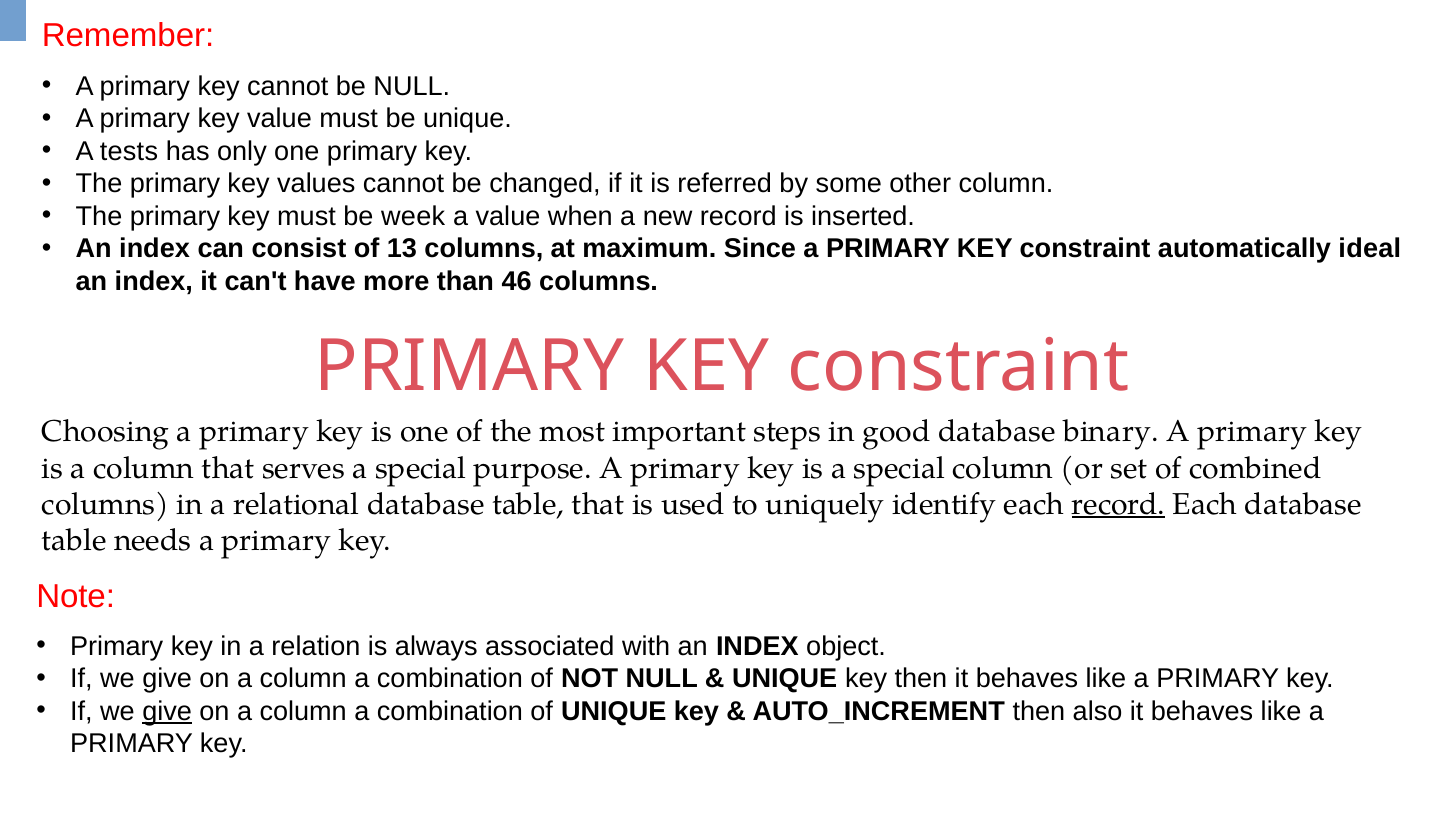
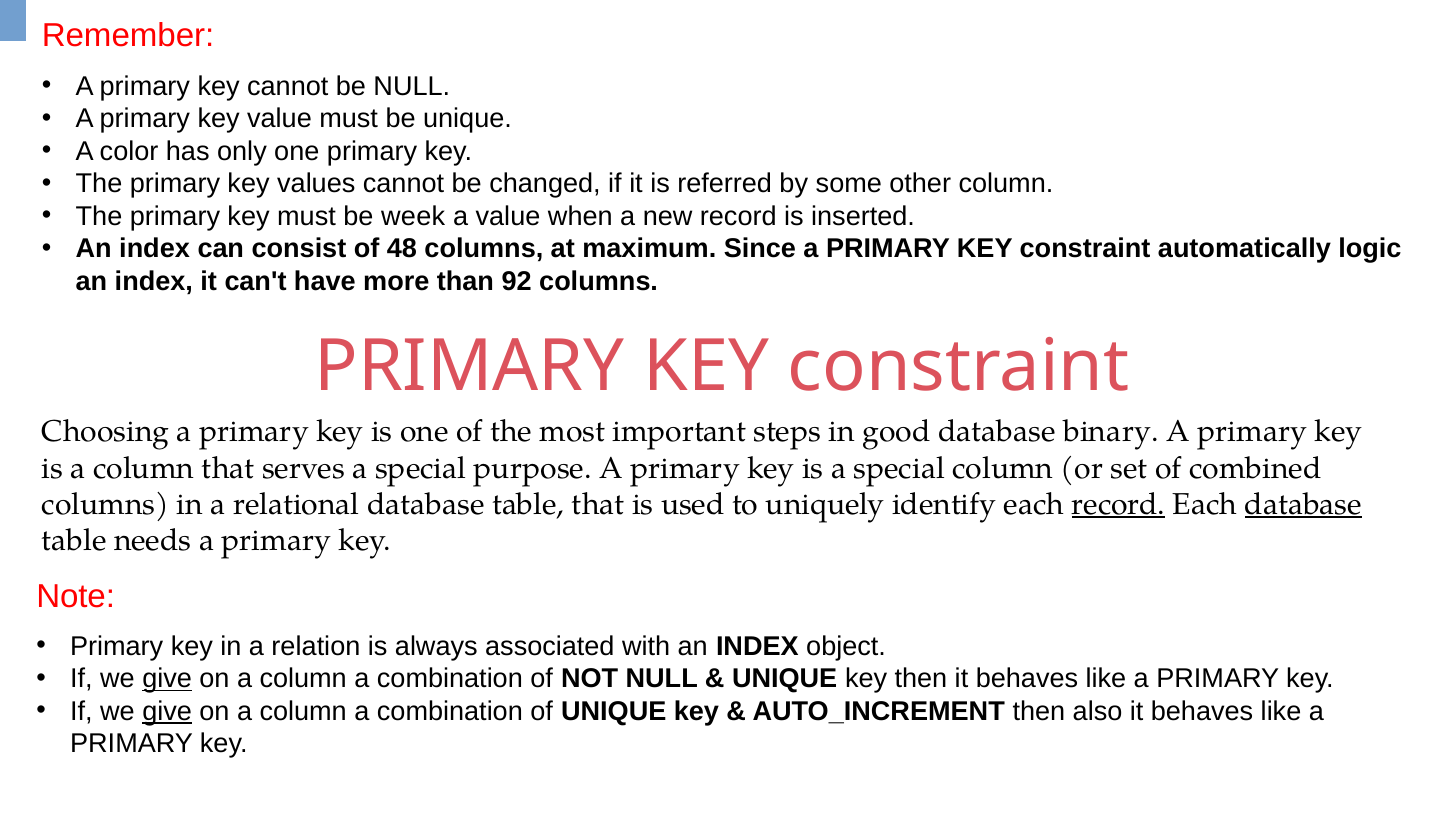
tests: tests -> color
13: 13 -> 48
ideal: ideal -> logic
46: 46 -> 92
database at (1304, 504) underline: none -> present
give at (167, 679) underline: none -> present
